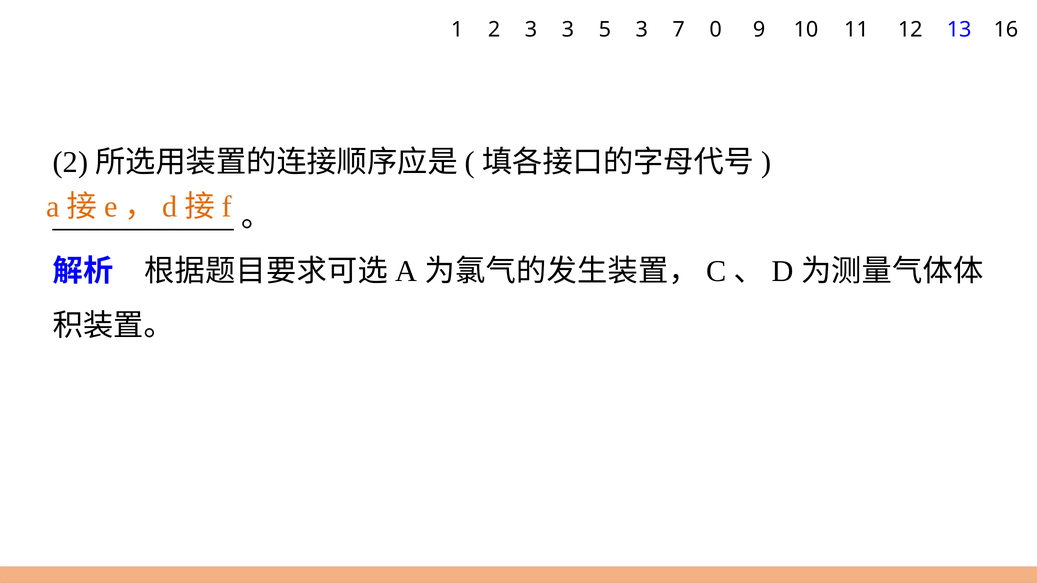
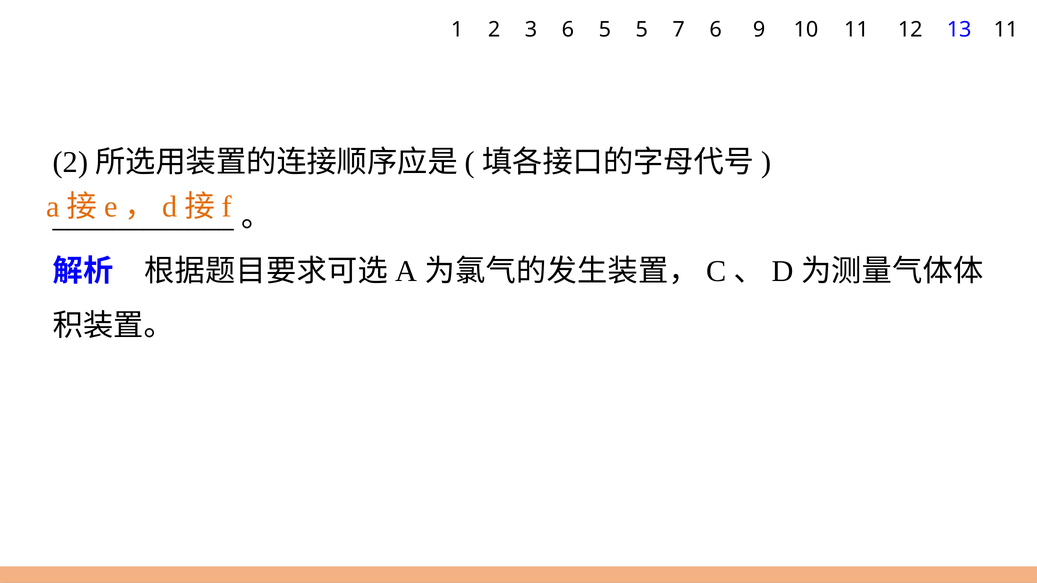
3 3: 3 -> 6
5 3: 3 -> 5
7 0: 0 -> 6
13 16: 16 -> 11
